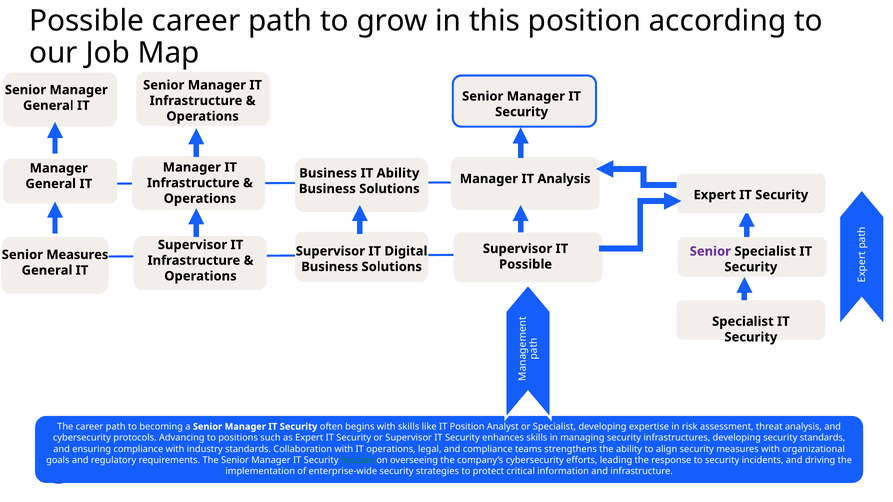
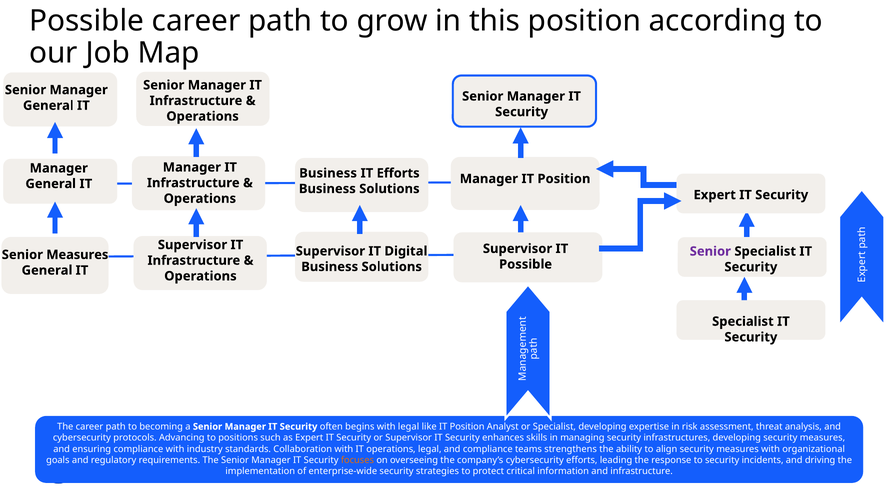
IT Ability: Ability -> Efforts
Manager IT Analysis: Analysis -> Position
with skills: skills -> legal
developing security standards: standards -> measures
focuses colour: green -> orange
